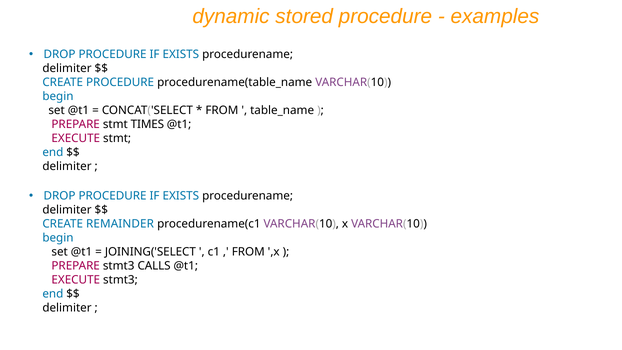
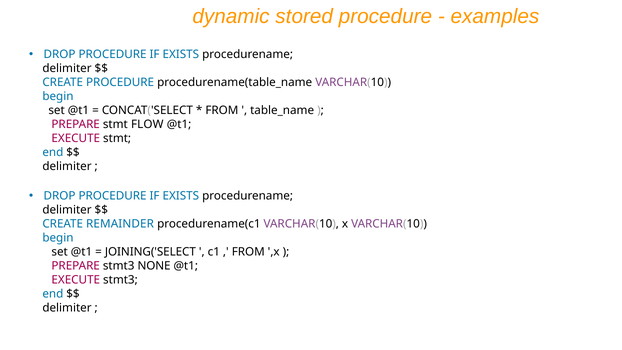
TIMES: TIMES -> FLOW
CALLS: CALLS -> NONE
